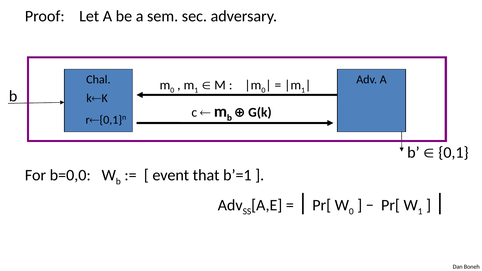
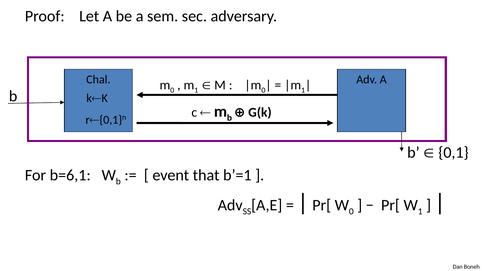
b=0,0: b=0,0 -> b=6,1
